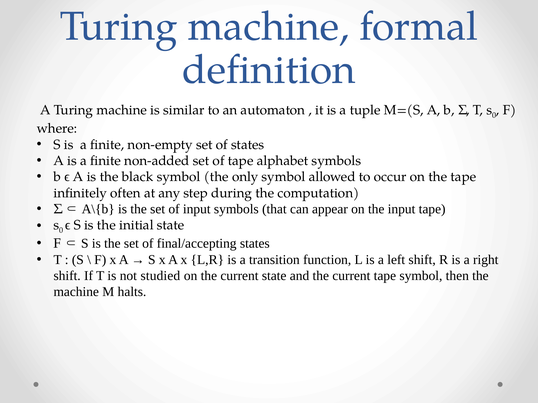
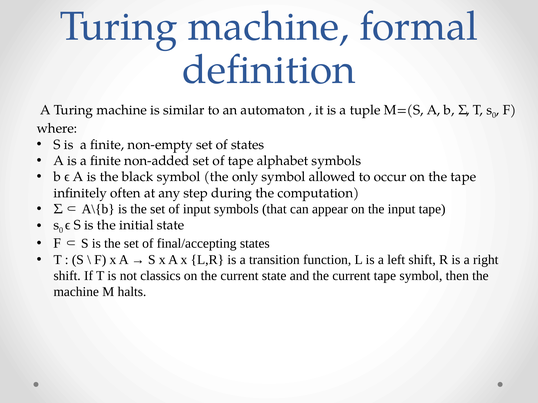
studied: studied -> classics
